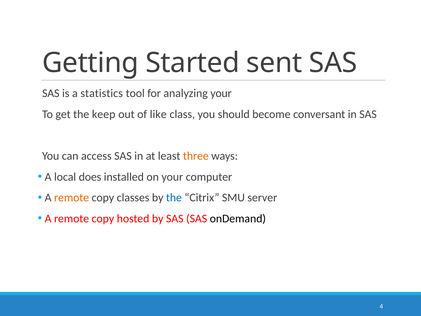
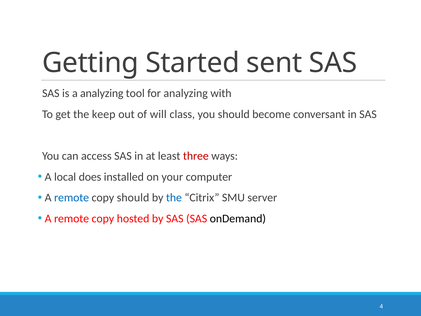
a statistics: statistics -> analyzing
analyzing your: your -> with
like: like -> will
three colour: orange -> red
remote at (72, 198) colour: orange -> blue
copy classes: classes -> should
